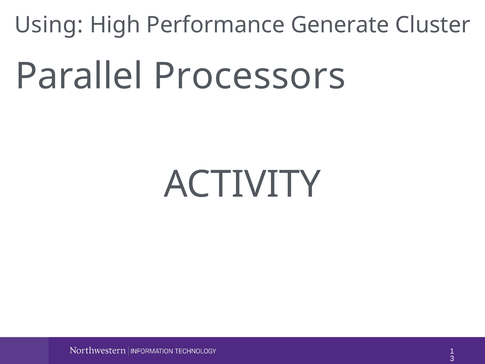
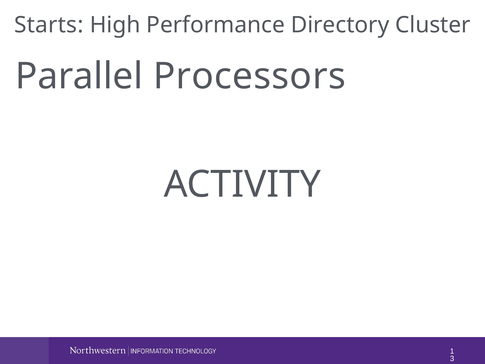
Using: Using -> Starts
Generate: Generate -> Directory
